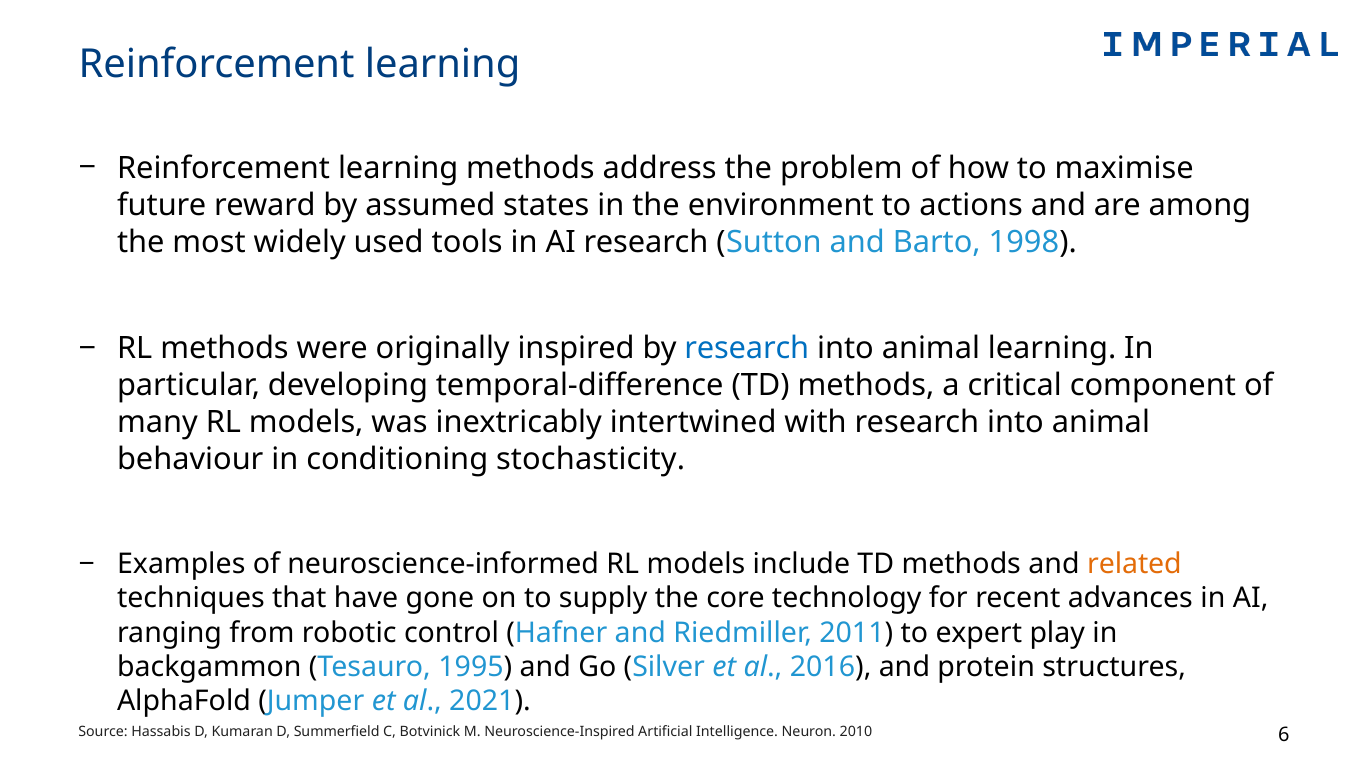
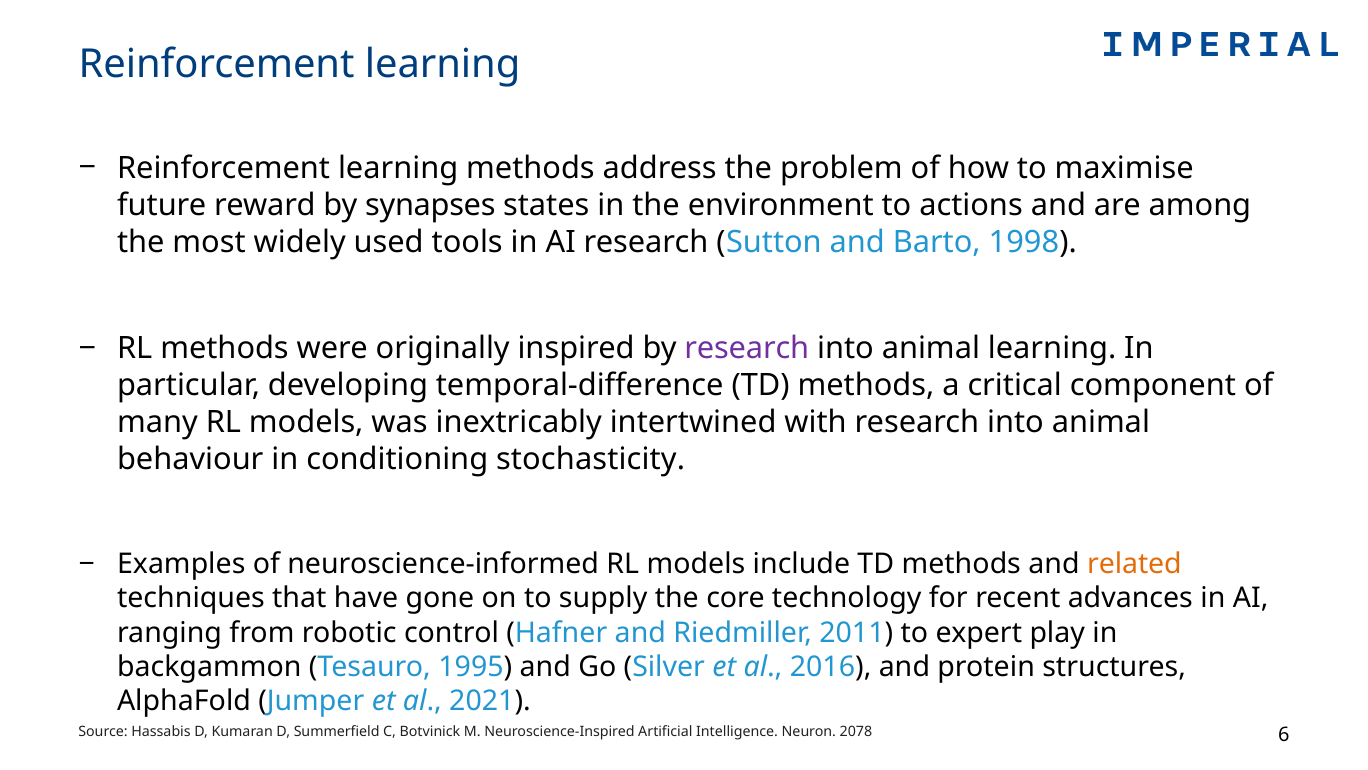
assumed: assumed -> synapses
research at (747, 349) colour: blue -> purple
2010: 2010 -> 2078
